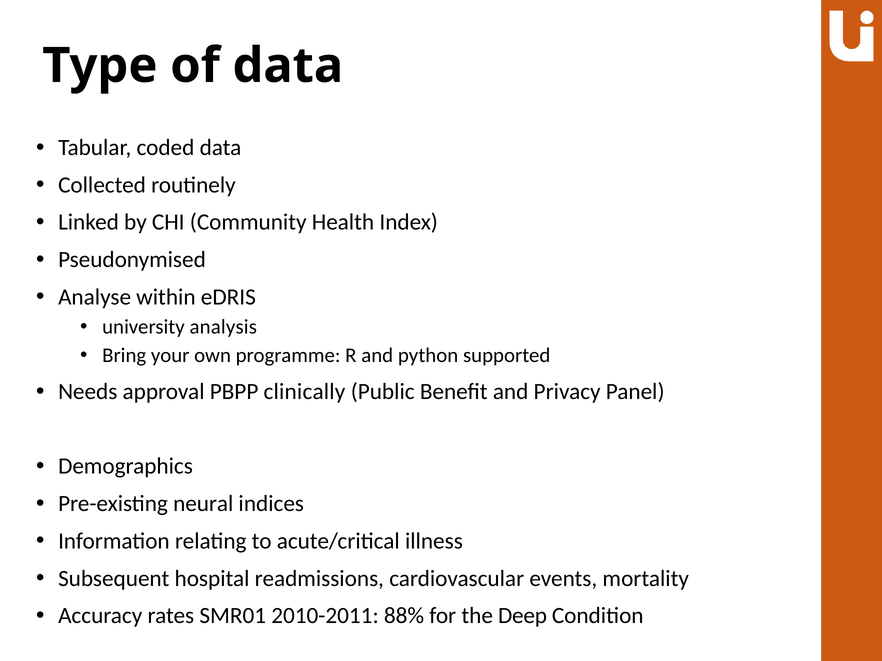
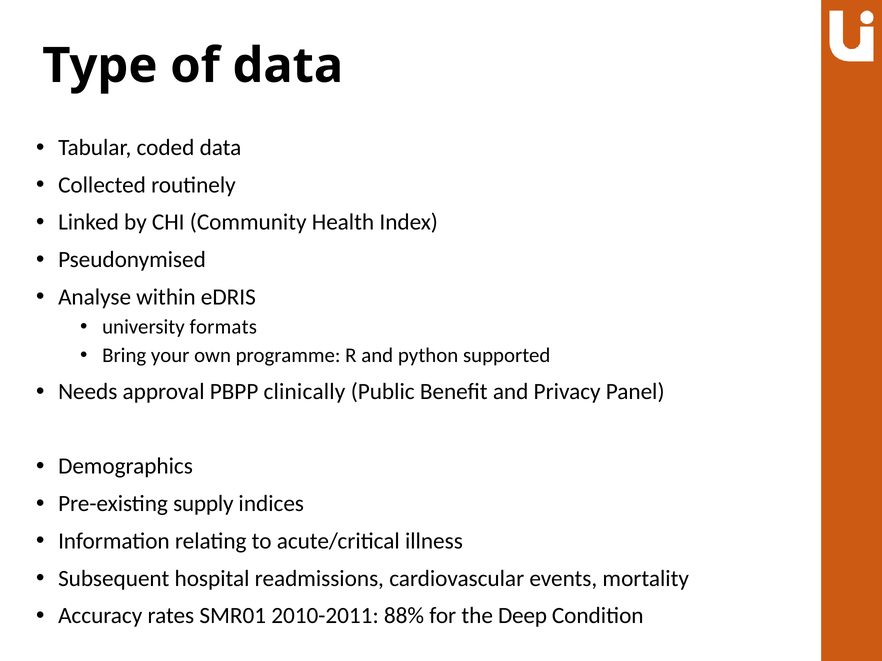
analysis: analysis -> formats
neural: neural -> supply
